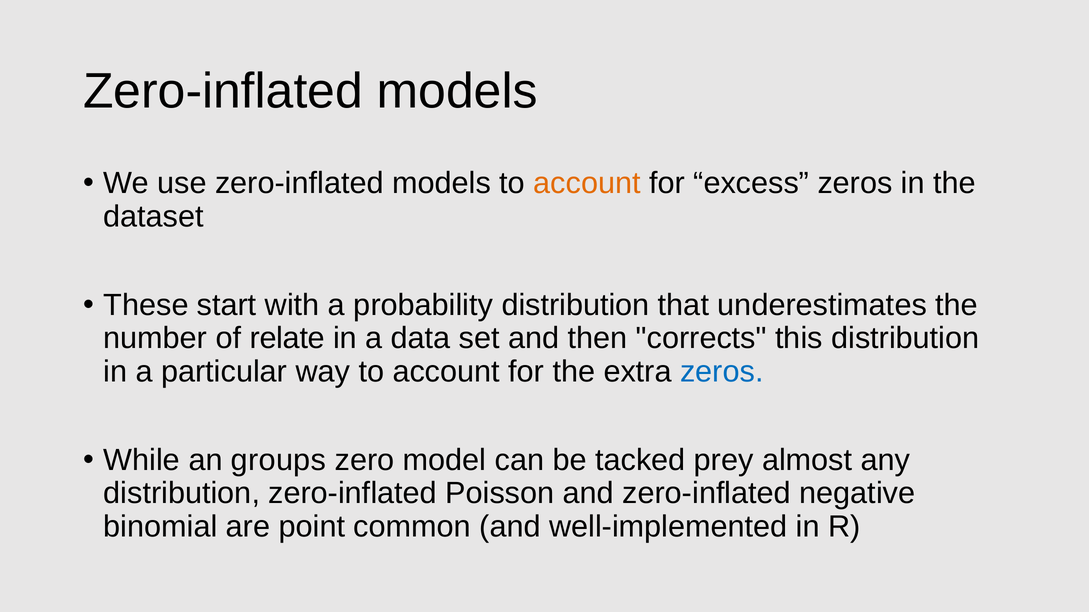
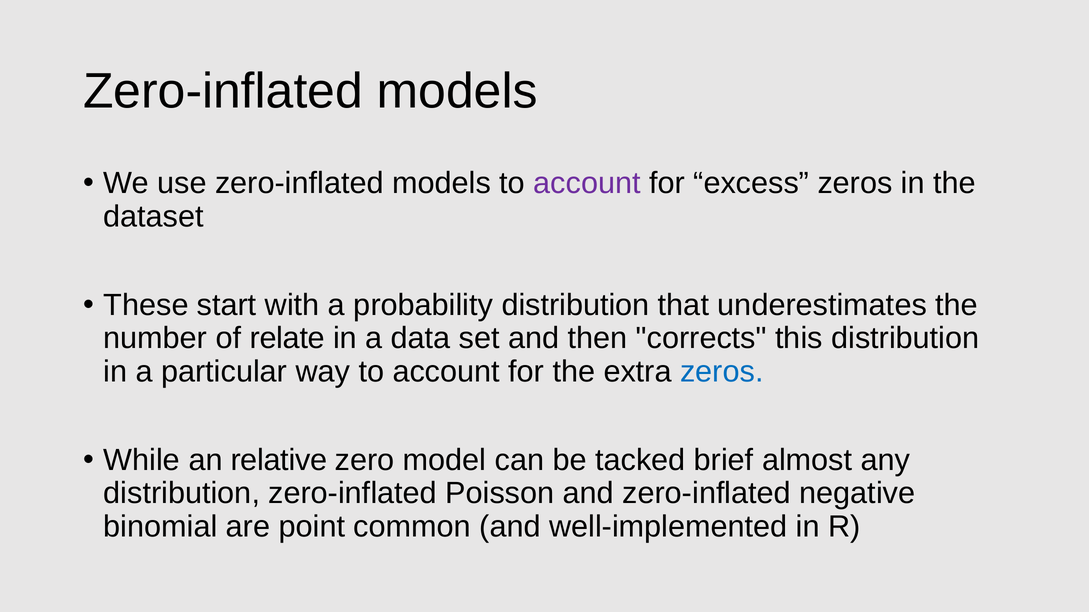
account at (587, 184) colour: orange -> purple
groups: groups -> relative
prey: prey -> brief
